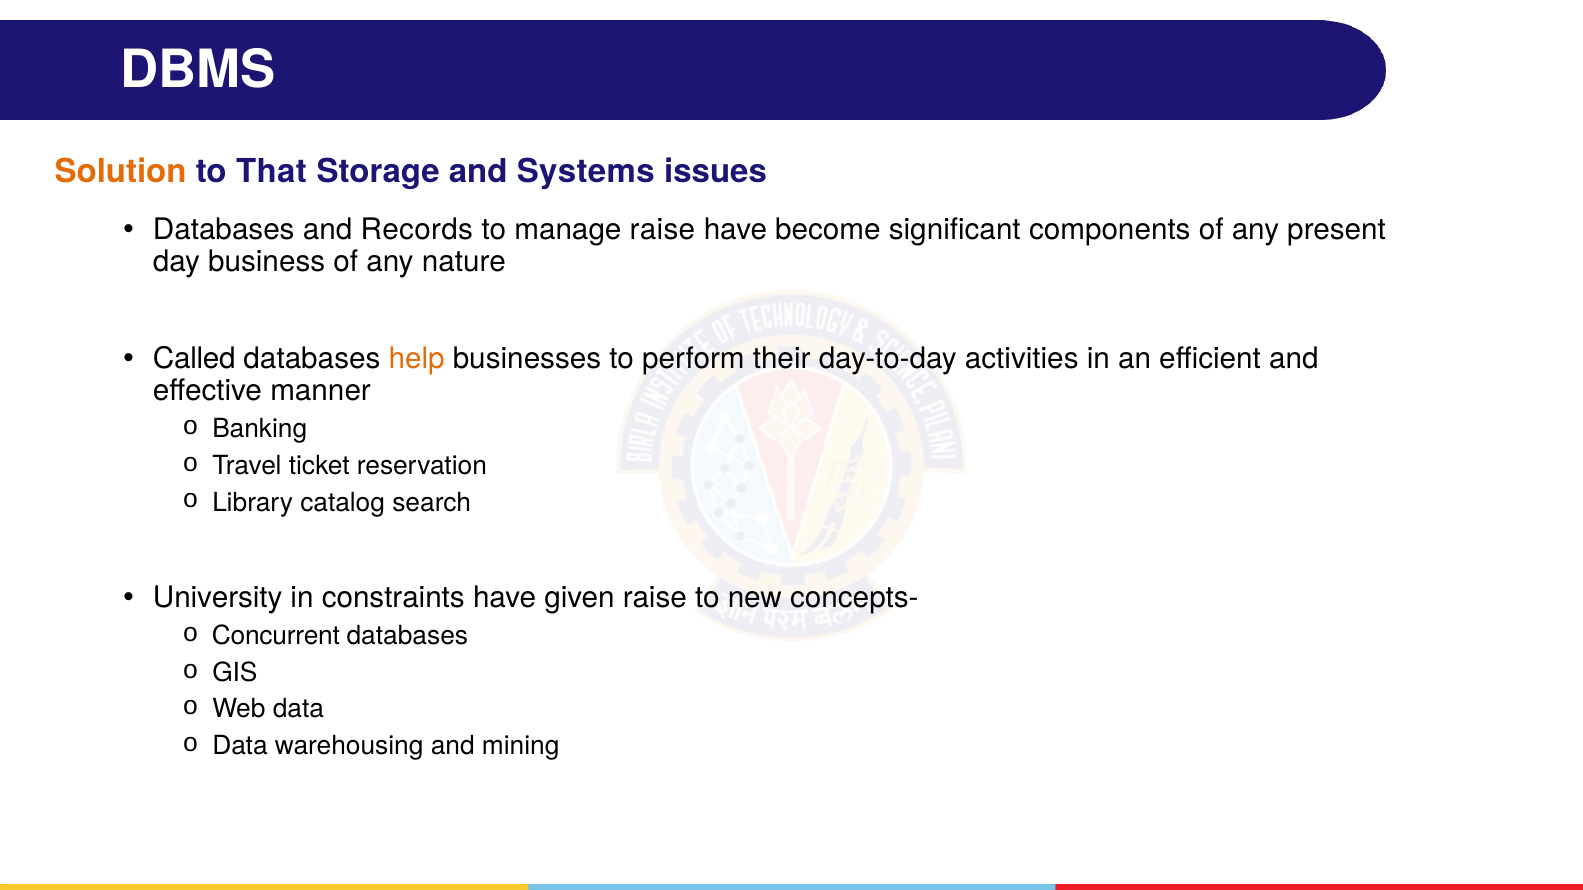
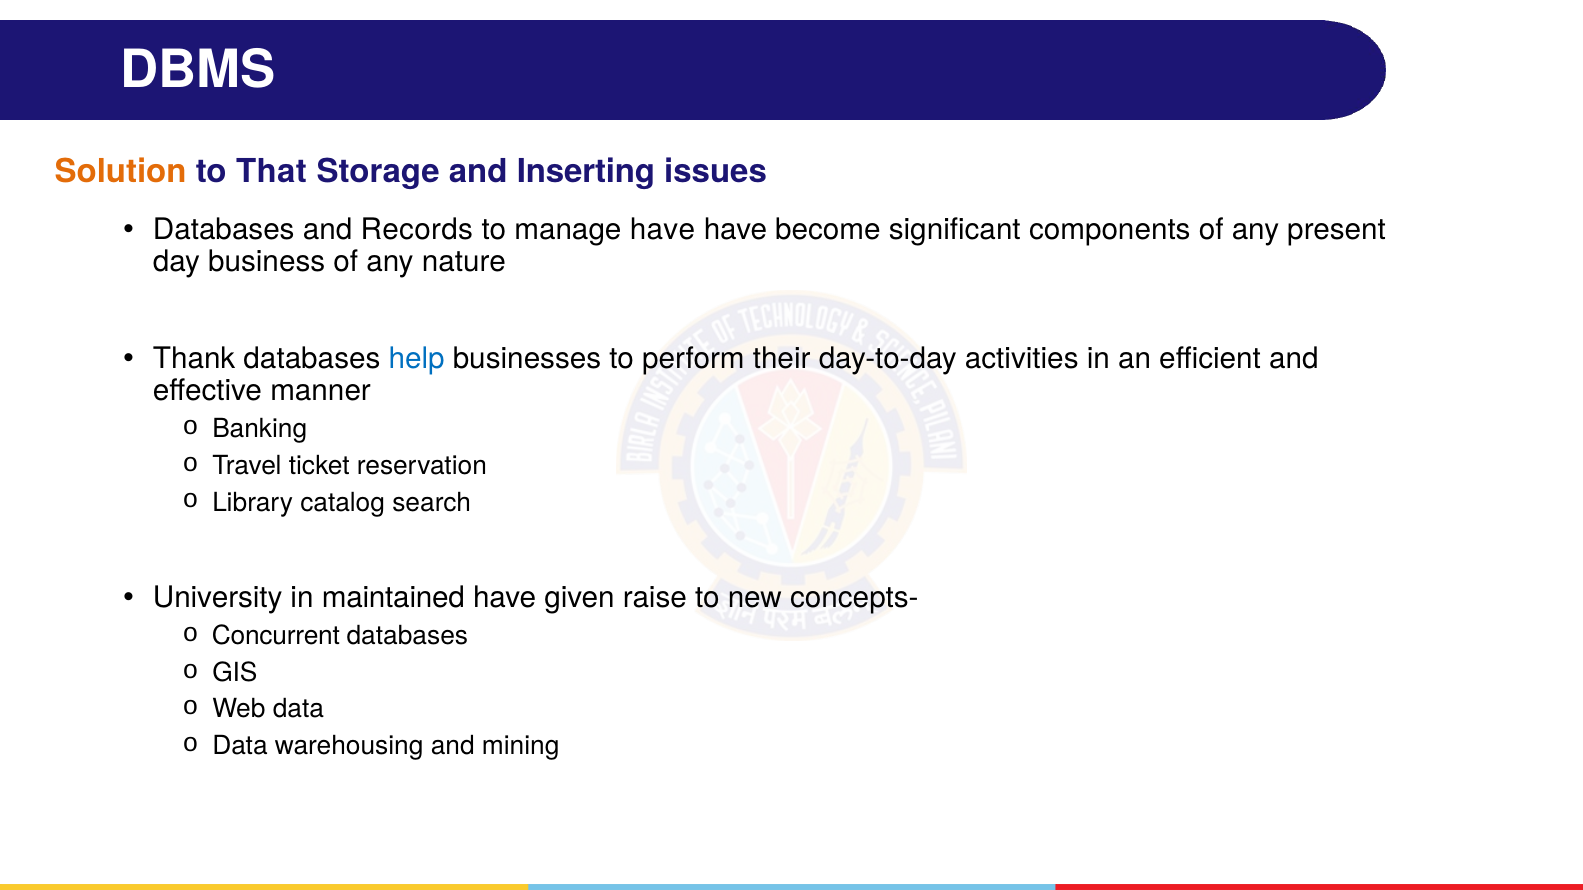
Systems: Systems -> Inserting
manage raise: raise -> have
Called: Called -> Thank
help colour: orange -> blue
constraints: constraints -> maintained
